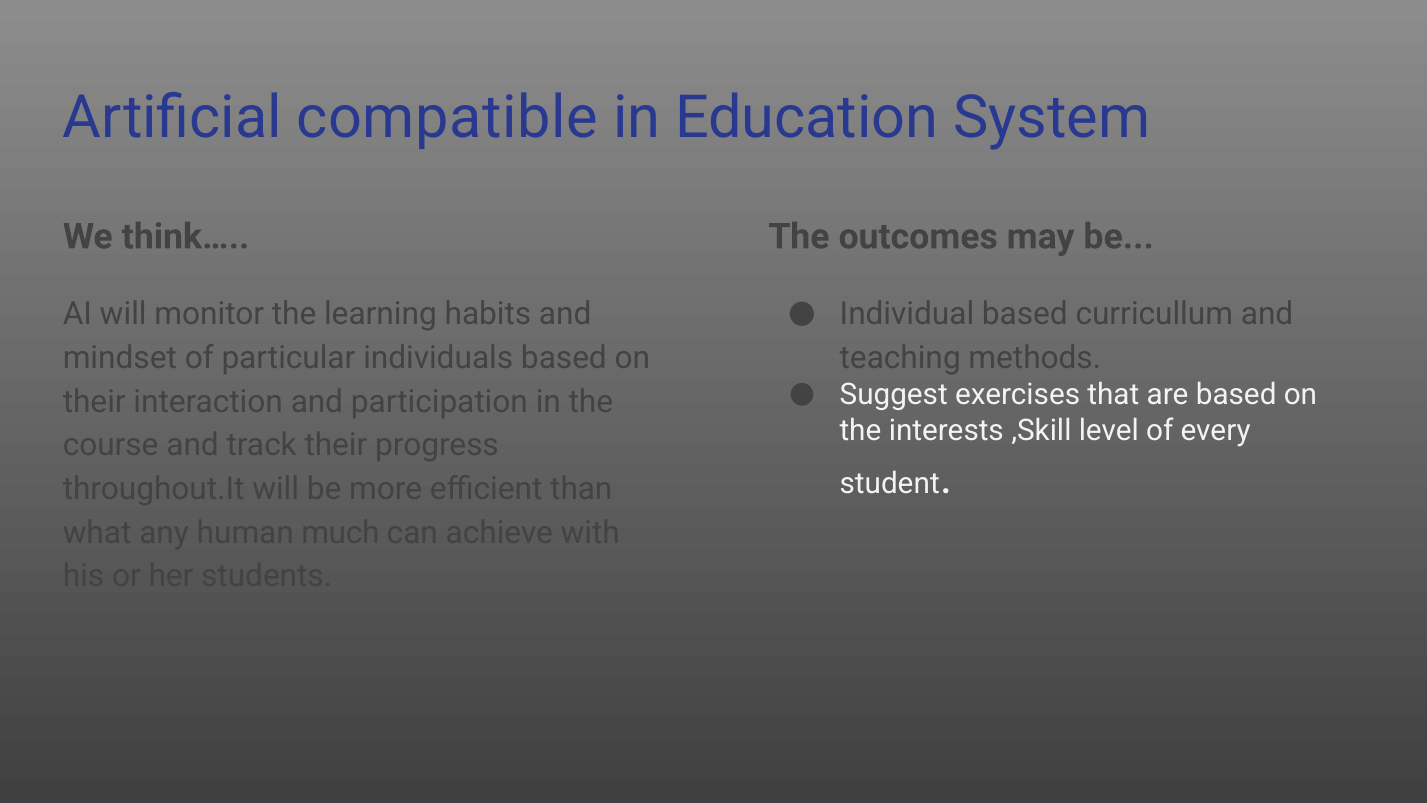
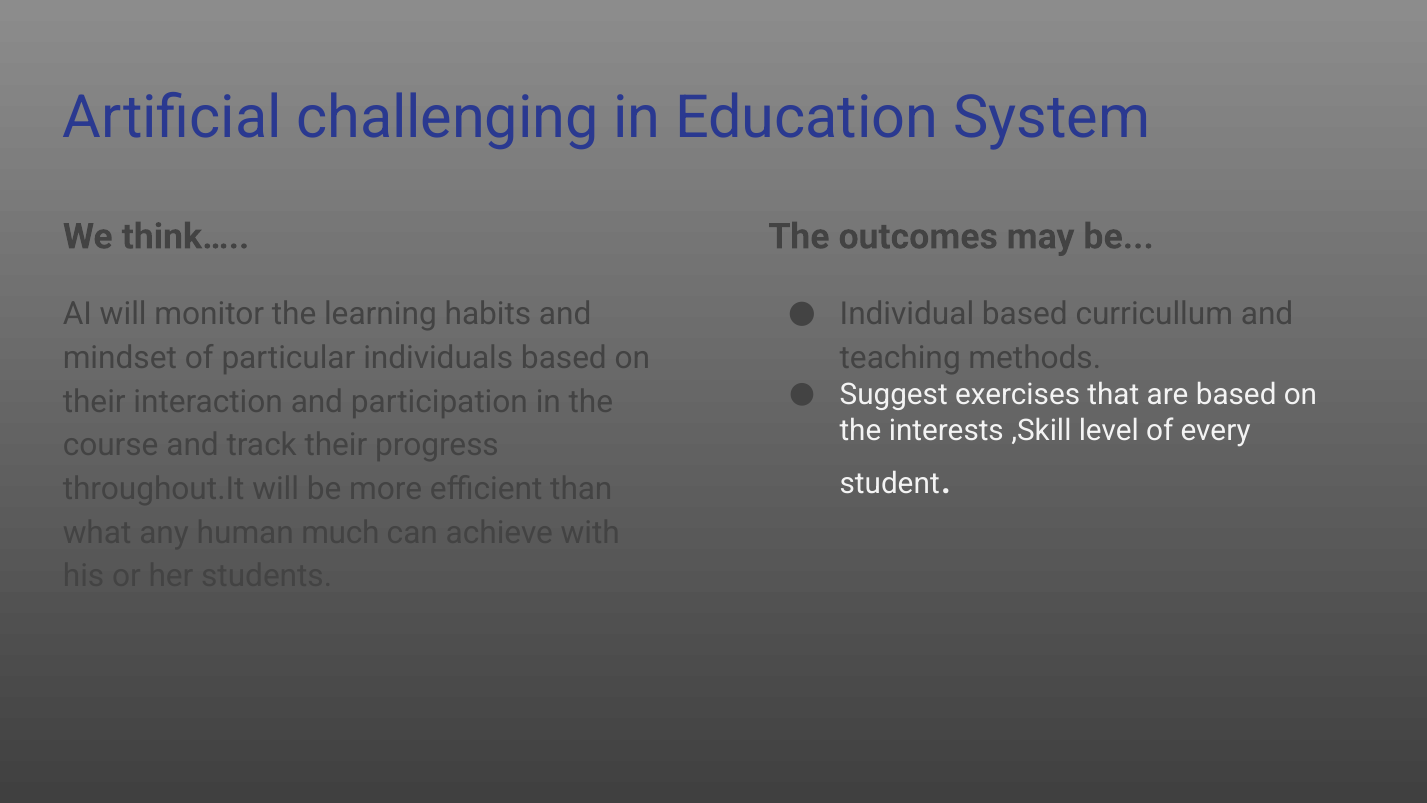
compatible: compatible -> challenging
